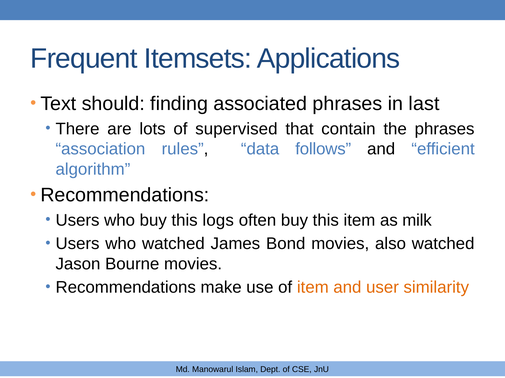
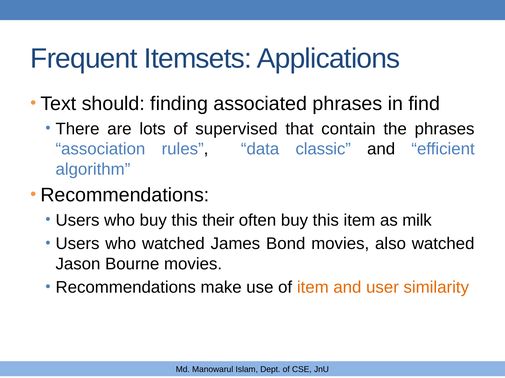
last: last -> find
follows: follows -> classic
logs: logs -> their
